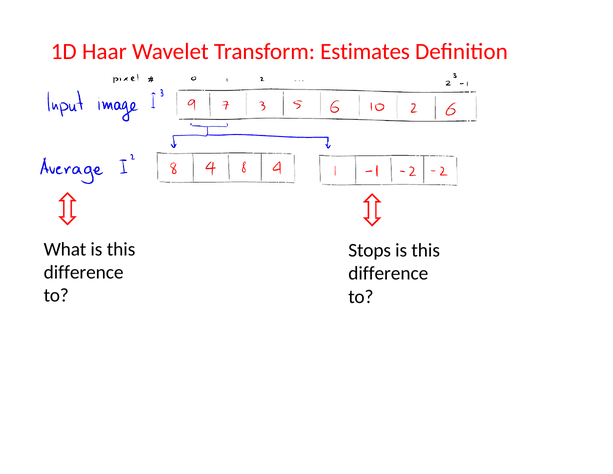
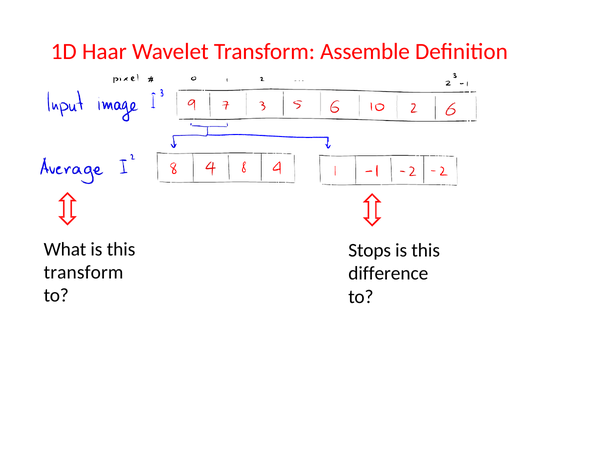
Estimates: Estimates -> Assemble
difference at (84, 272): difference -> transform
